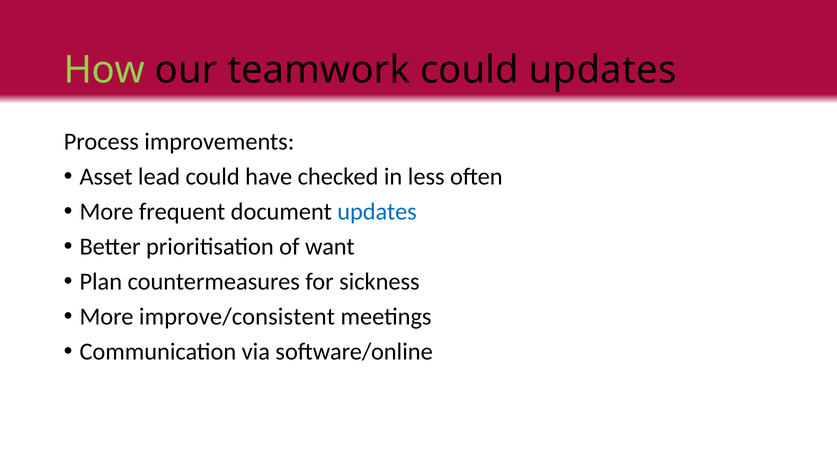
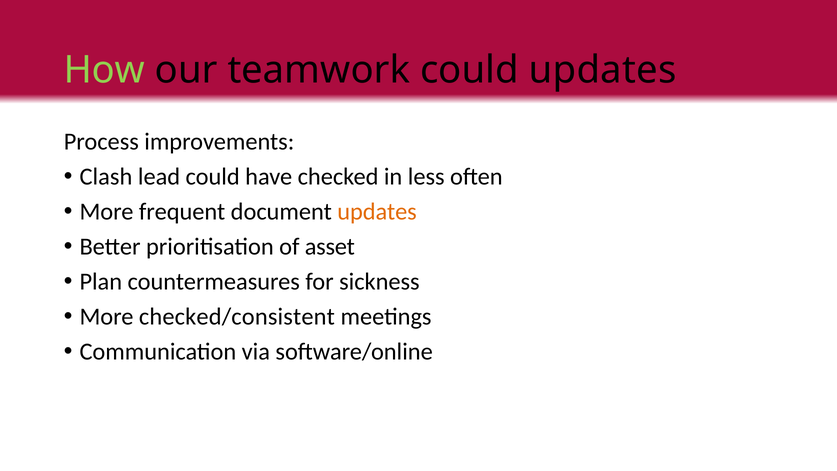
Asset: Asset -> Clash
updates at (377, 212) colour: blue -> orange
want: want -> asset
improve/consistent: improve/consistent -> checked/consistent
